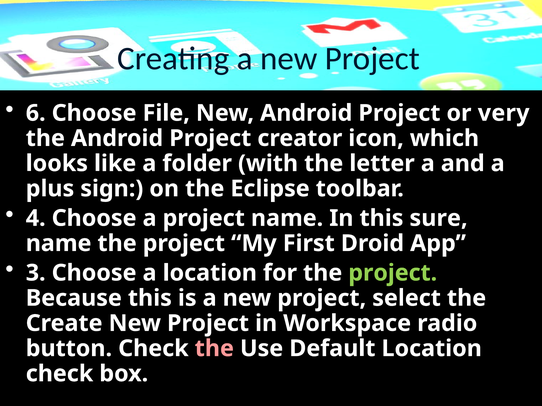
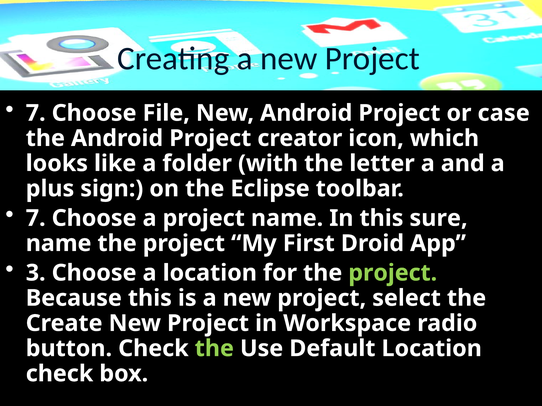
6 at (36, 113): 6 -> 7
very: very -> case
4 at (36, 218): 4 -> 7
the at (214, 349) colour: pink -> light green
